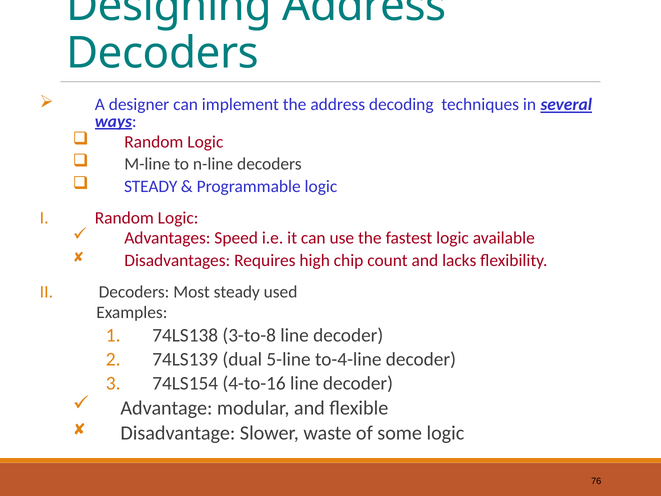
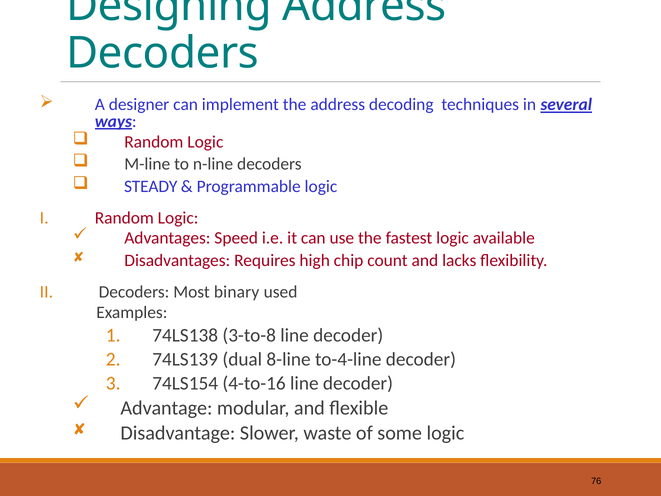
Most steady: steady -> binary
5-line: 5-line -> 8-line
